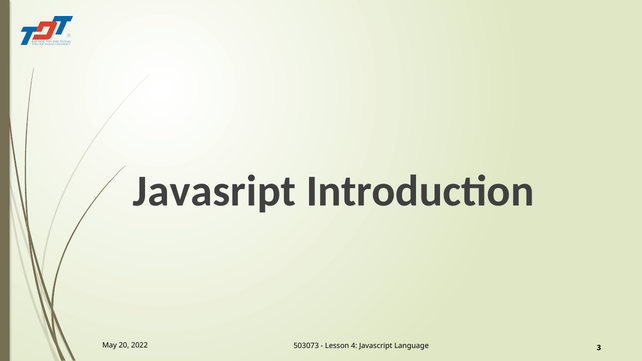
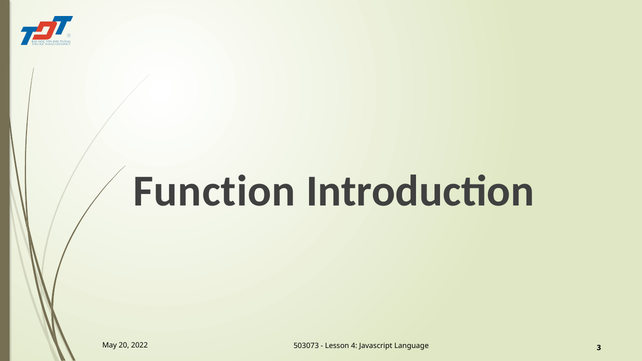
Javasript: Javasript -> Function
